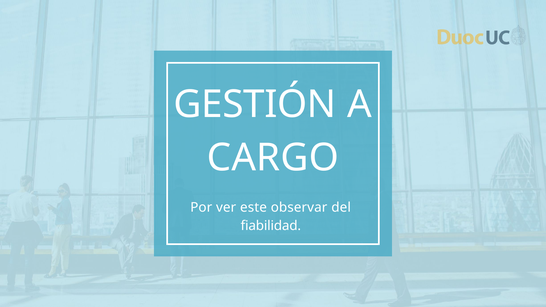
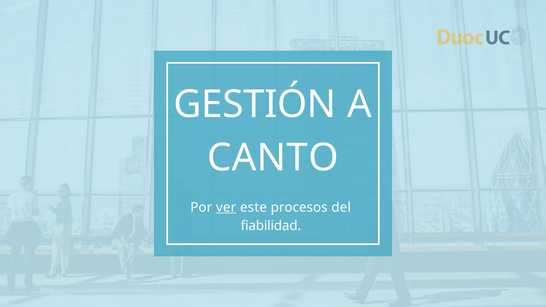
CARGO: CARGO -> CANTO
ver underline: none -> present
observar: observar -> procesos
